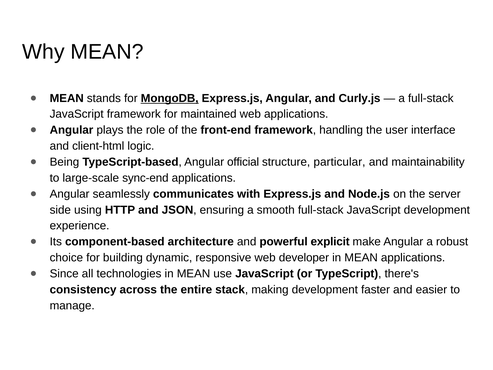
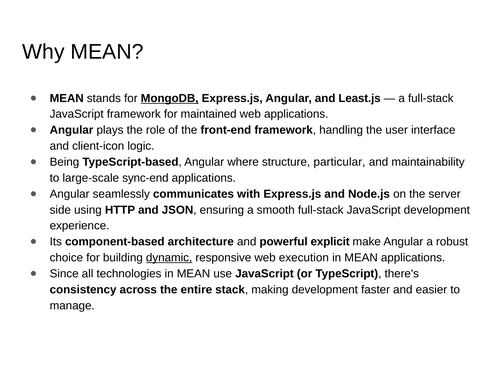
Curly.js: Curly.js -> Least.js
client-html: client-html -> client-icon
official: official -> where
dynamic underline: none -> present
developer: developer -> execution
